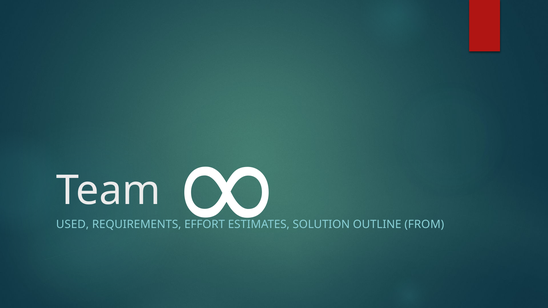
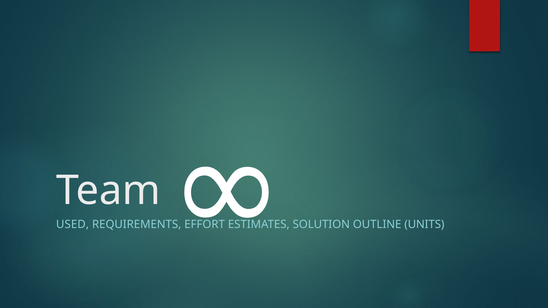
FROM: FROM -> UNITS
